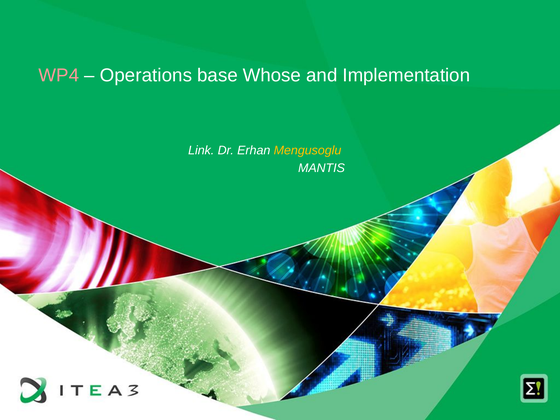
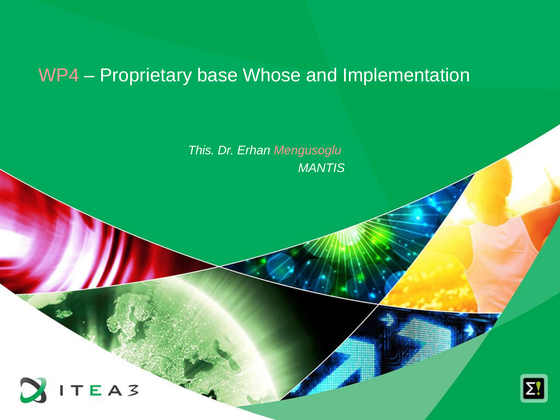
Operations: Operations -> Proprietary
Link: Link -> This
Mengusoglu colour: yellow -> pink
